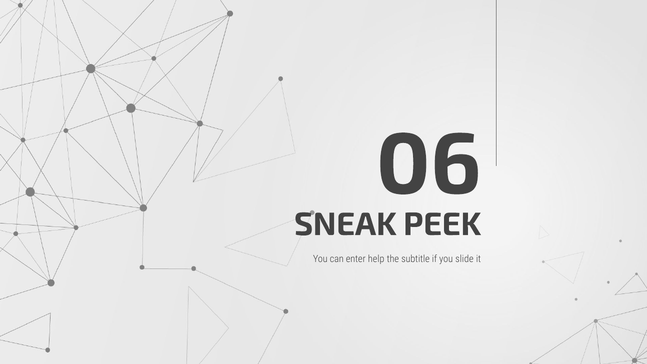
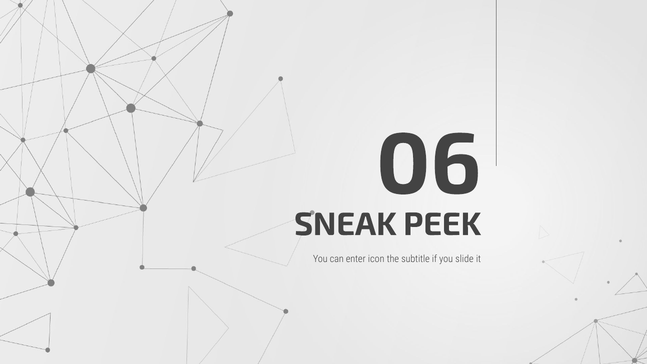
help: help -> icon
